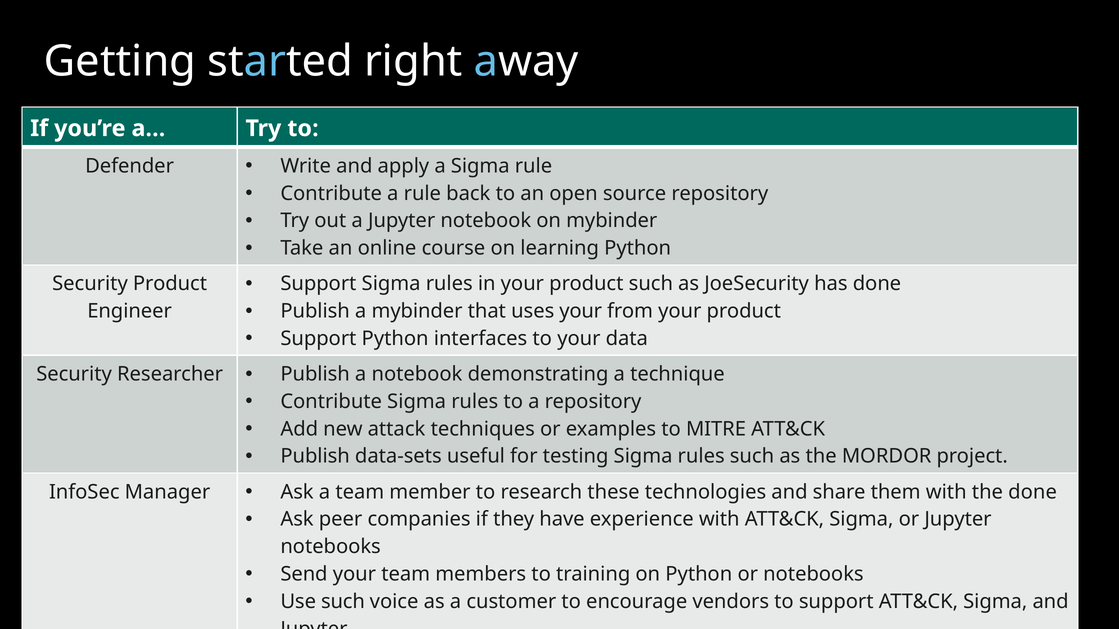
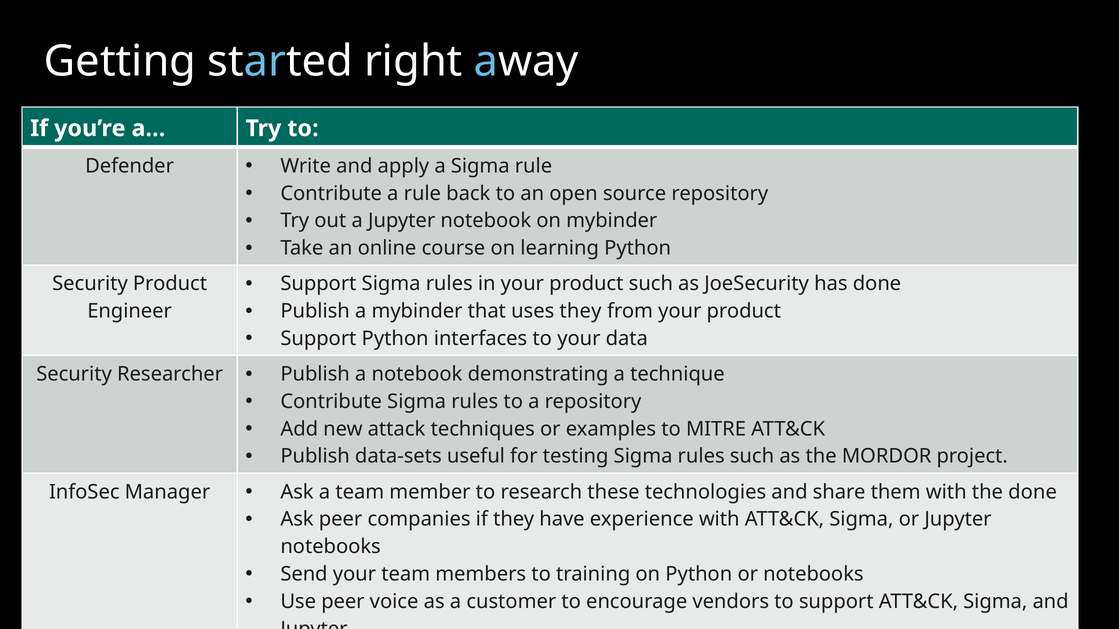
uses your: your -> they
Use such: such -> peer
